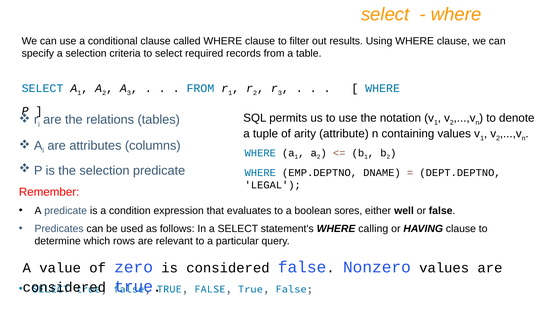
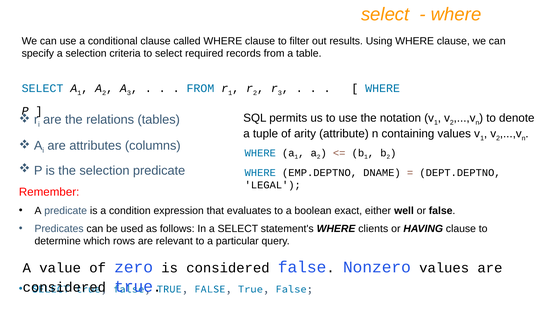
sores: sores -> exact
calling: calling -> clients
